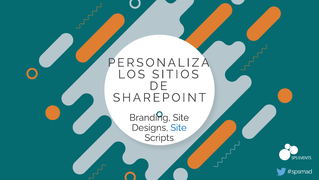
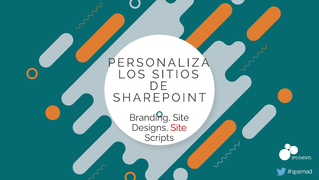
Site at (179, 127) colour: blue -> red
